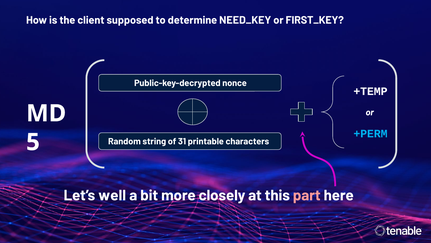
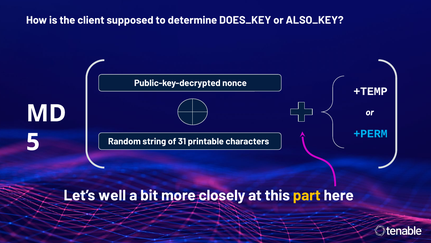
NEED_KEY: NEED_KEY -> DOES_KEY
FIRST_KEY: FIRST_KEY -> ALSO_KEY
part colour: pink -> yellow
